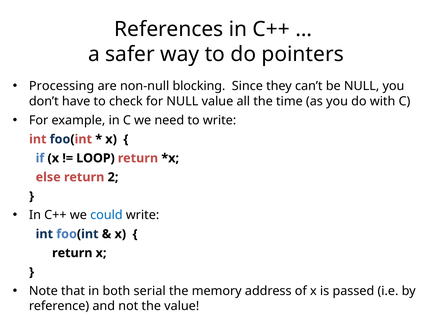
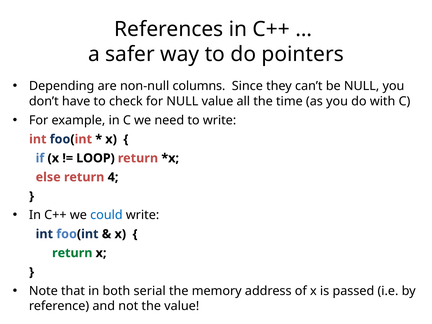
Processing: Processing -> Depending
blocking: blocking -> columns
2: 2 -> 4
return at (72, 253) colour: black -> green
